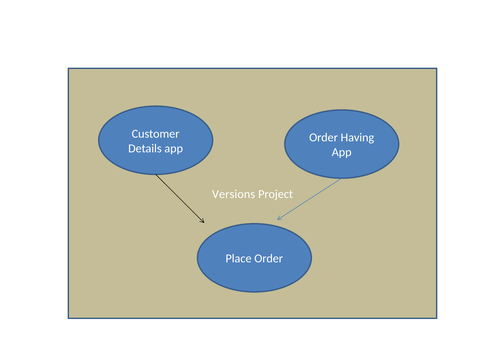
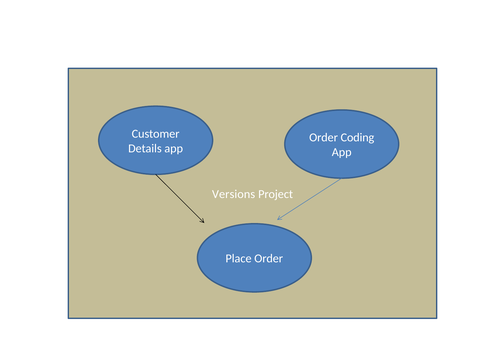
Having: Having -> Coding
